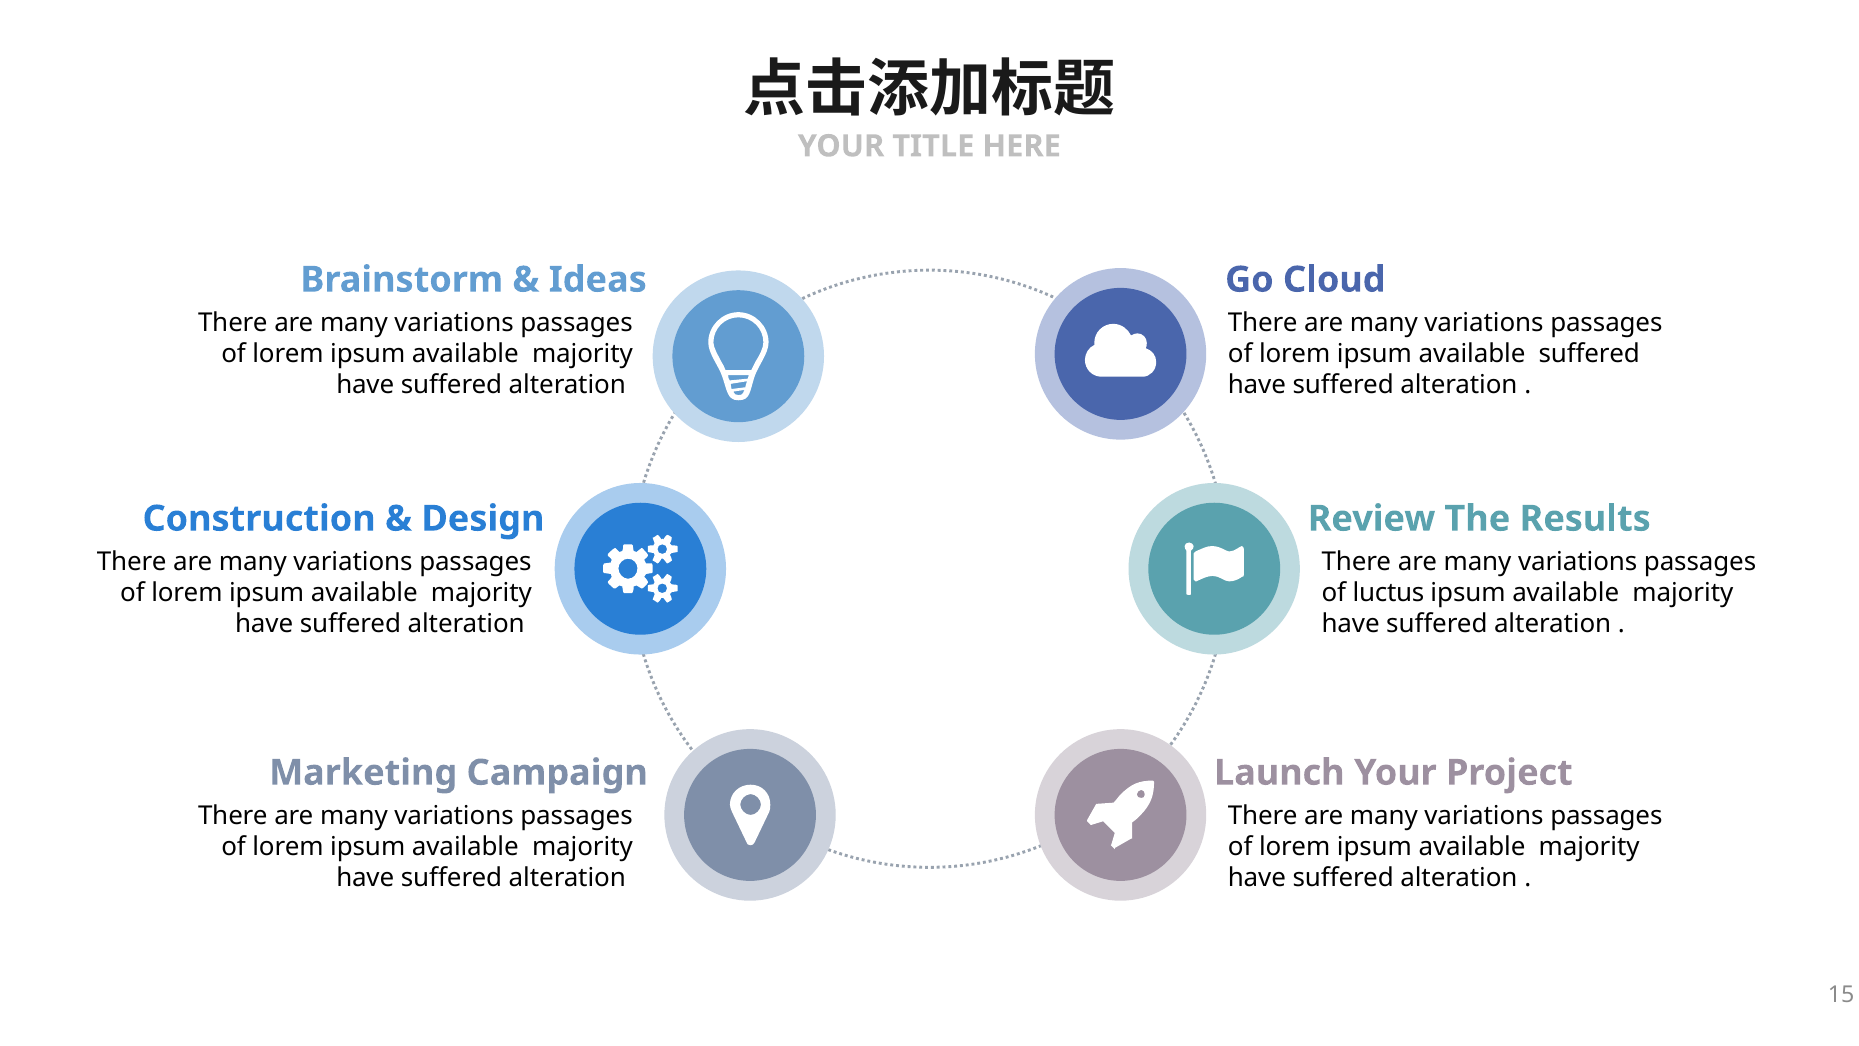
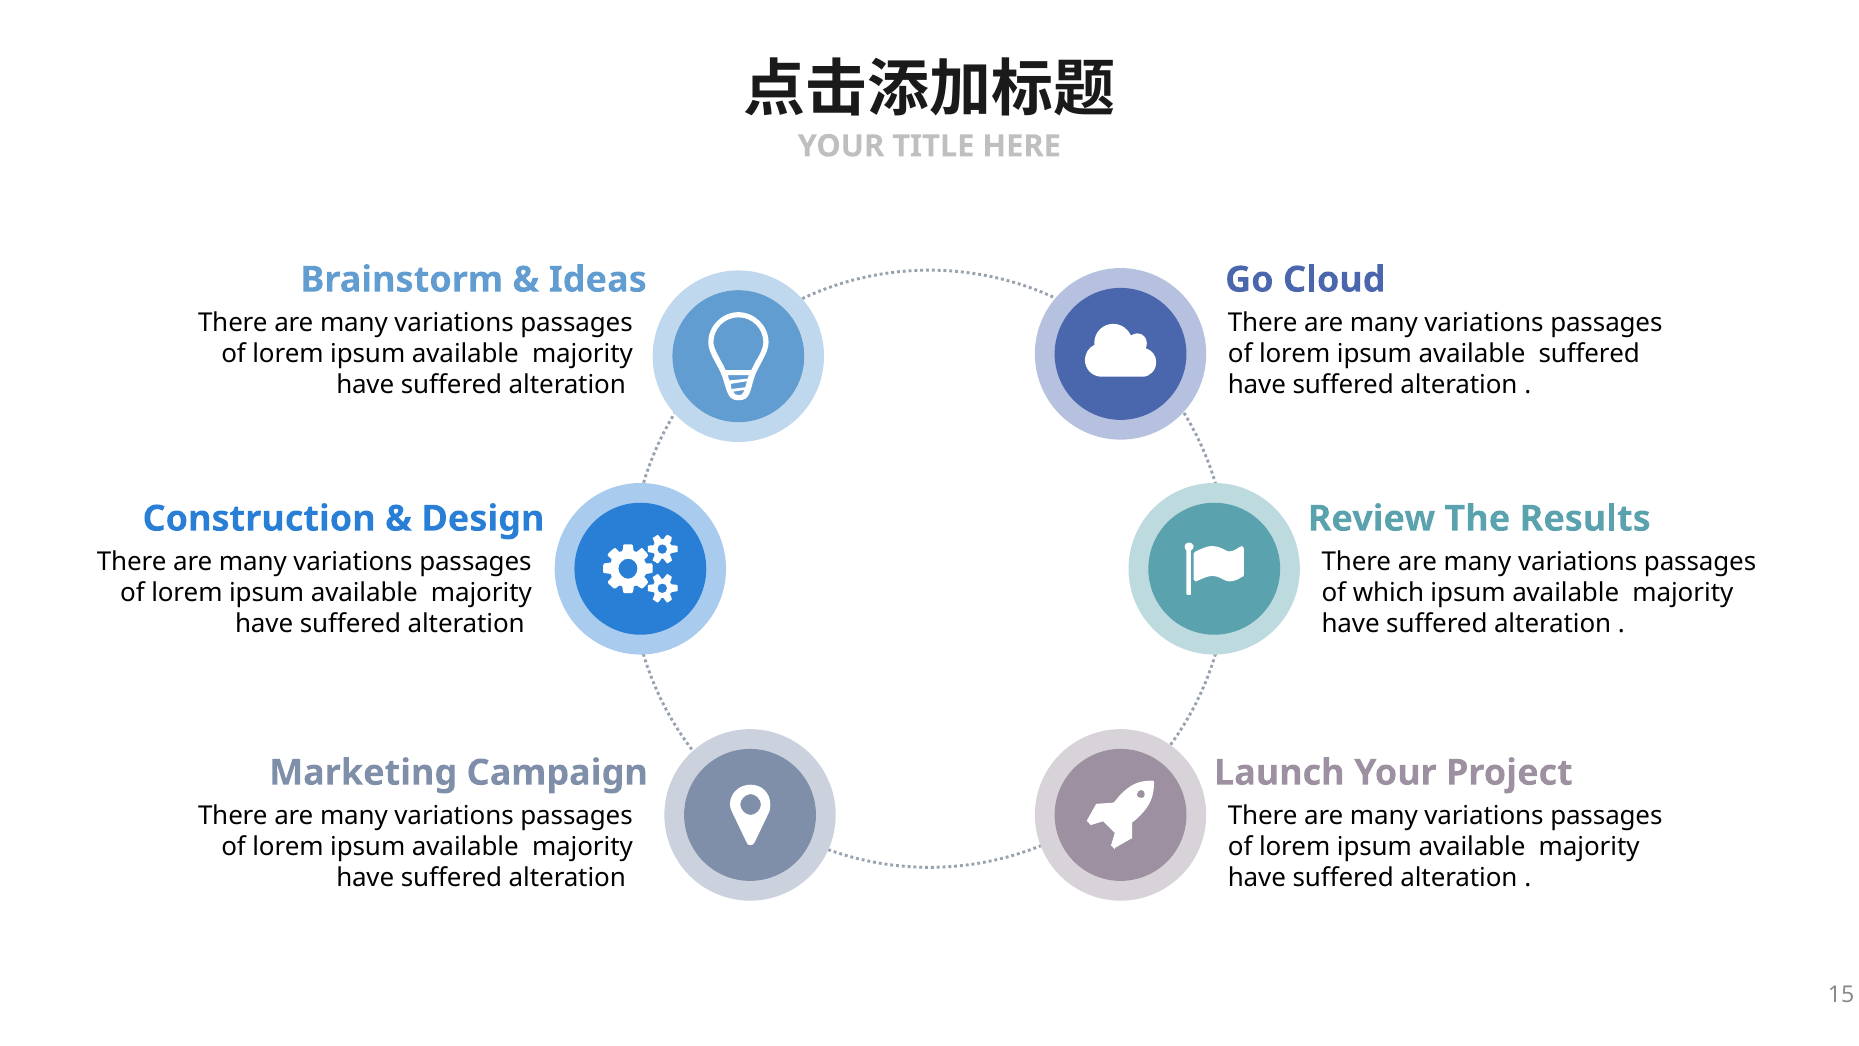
luctus: luctus -> which
